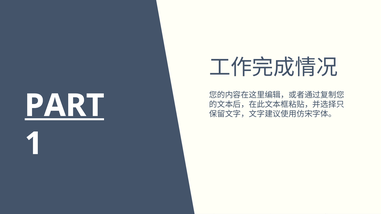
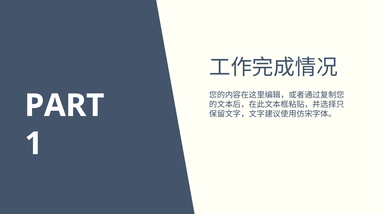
PART underline: present -> none
